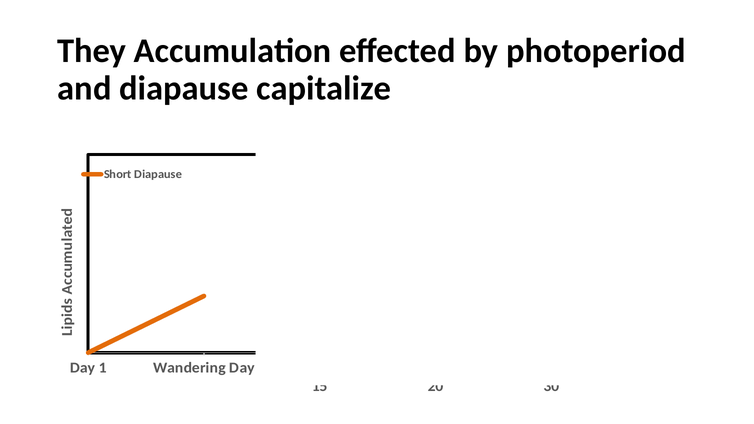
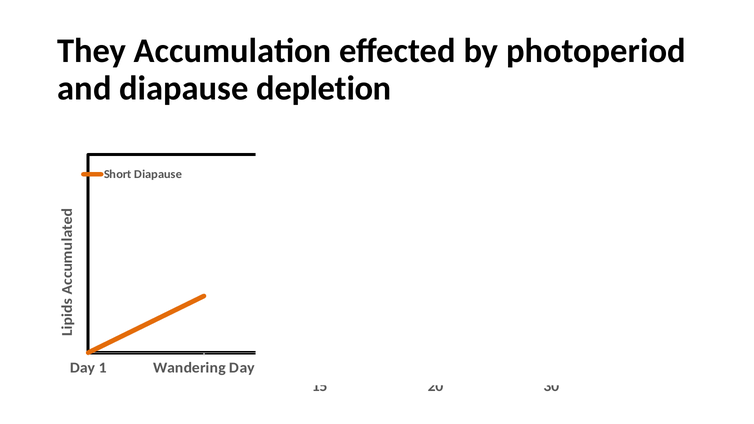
capitalize: capitalize -> depletion
